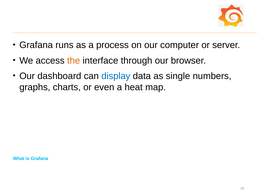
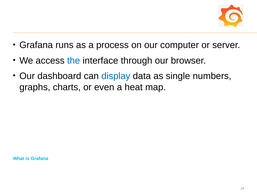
the colour: orange -> blue
